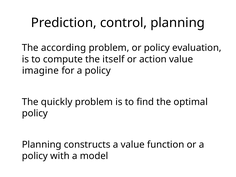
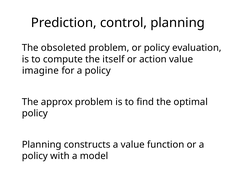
according: according -> obsoleted
quickly: quickly -> approx
